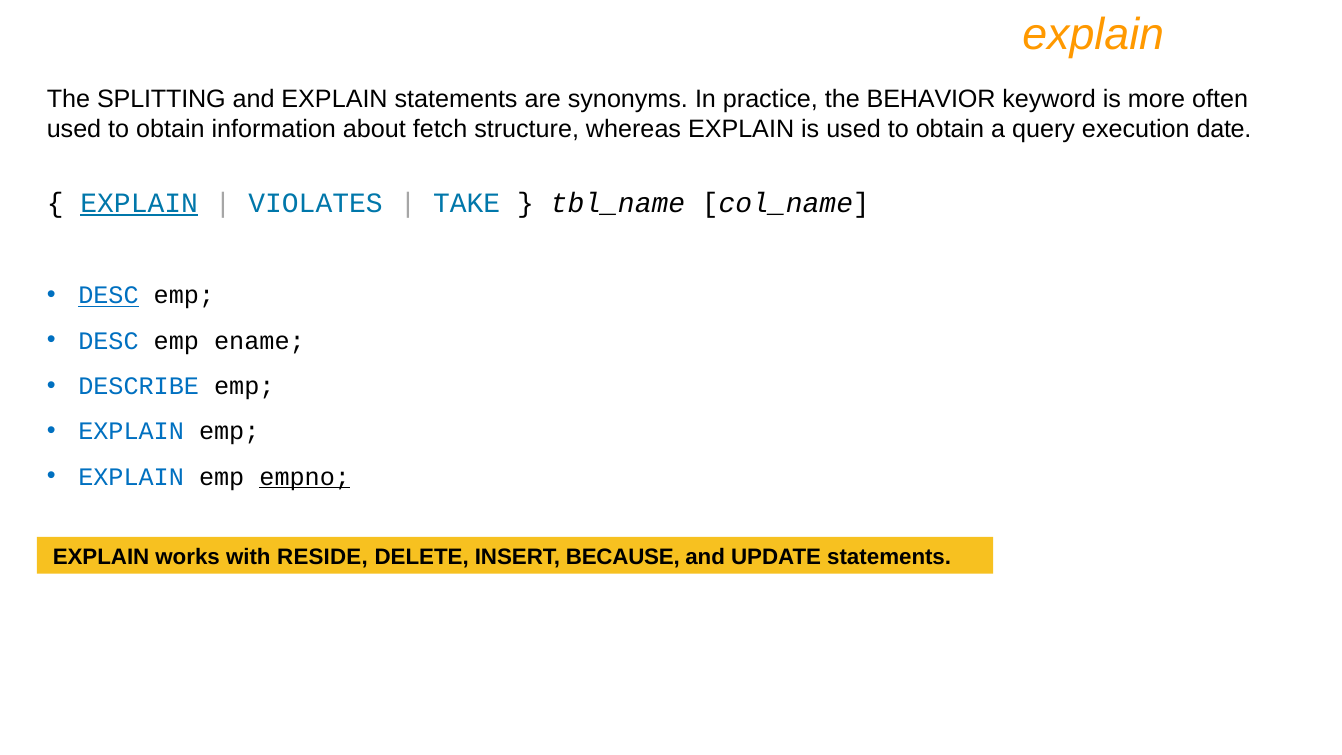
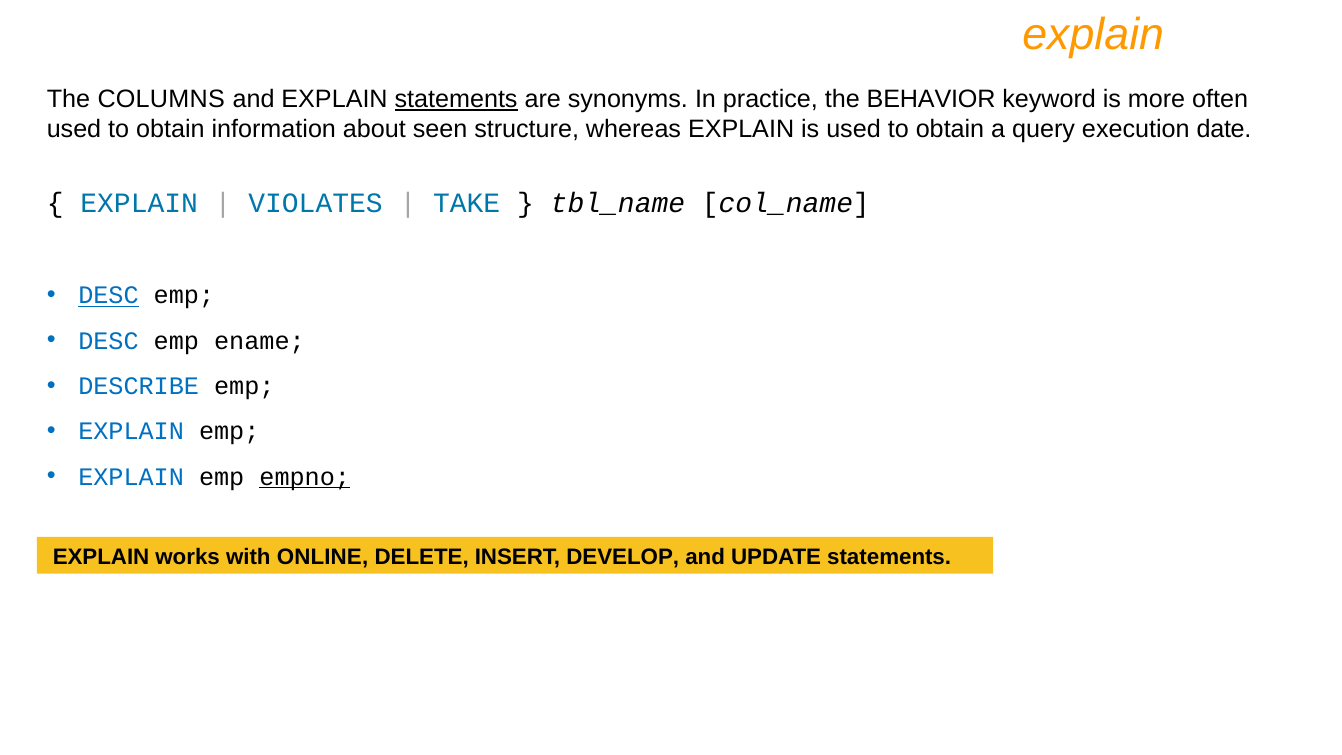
SPLITTING: SPLITTING -> COLUMNS
statements at (456, 99) underline: none -> present
fetch: fetch -> seen
EXPLAIN at (139, 203) underline: present -> none
RESIDE: RESIDE -> ONLINE
BECAUSE: BECAUSE -> DEVELOP
